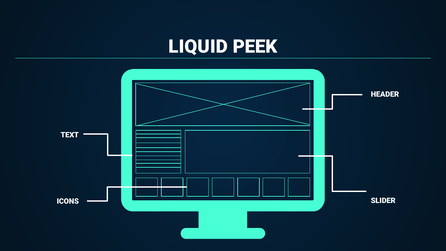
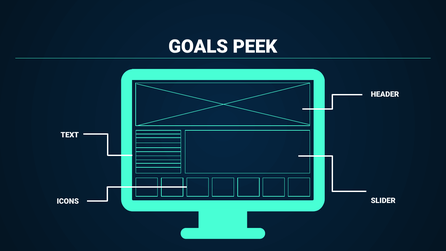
LIQUID: LIQUID -> GOALS
